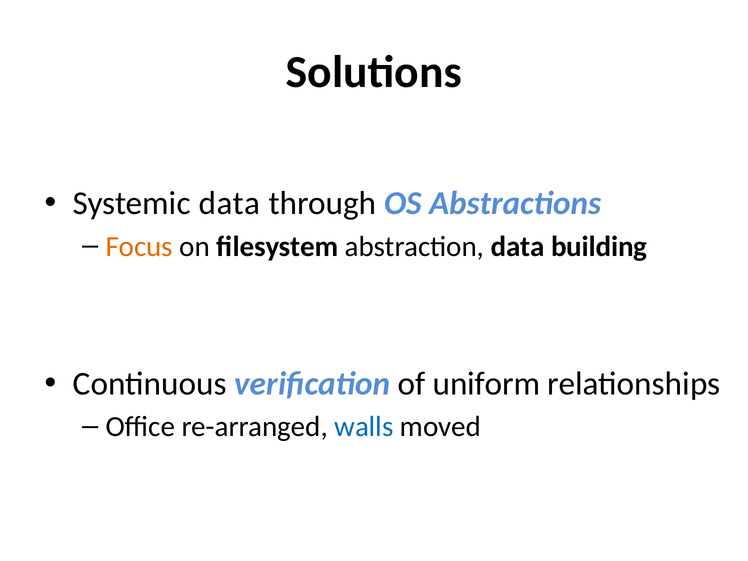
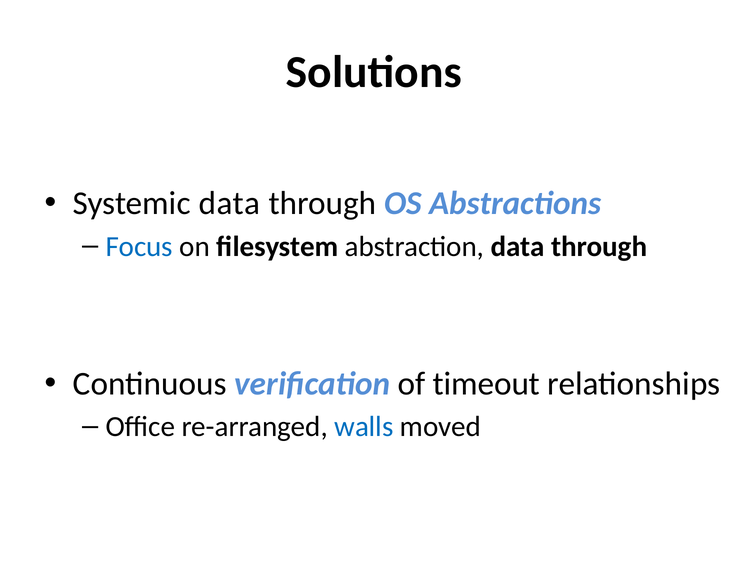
Focus colour: orange -> blue
abstraction data building: building -> through
uniform: uniform -> timeout
